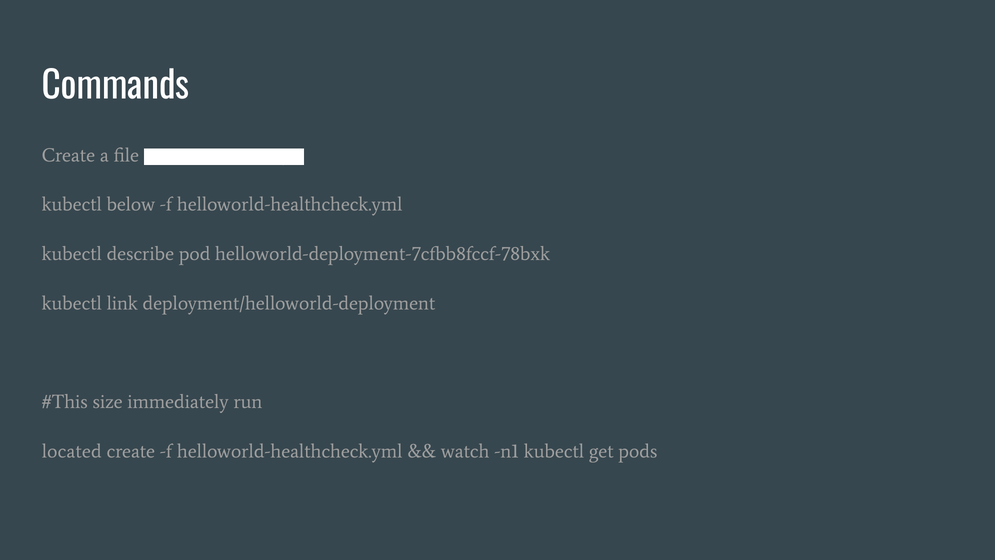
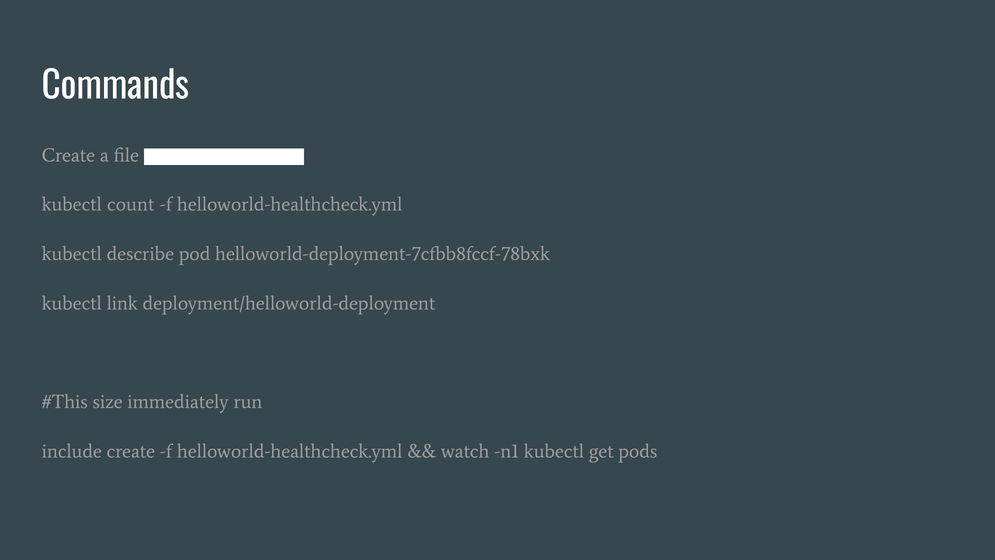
below: below -> count
located: located -> include
